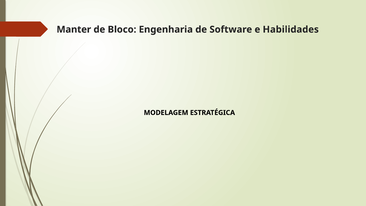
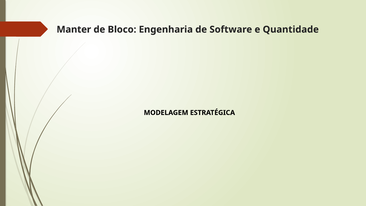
Habilidades: Habilidades -> Quantidade
